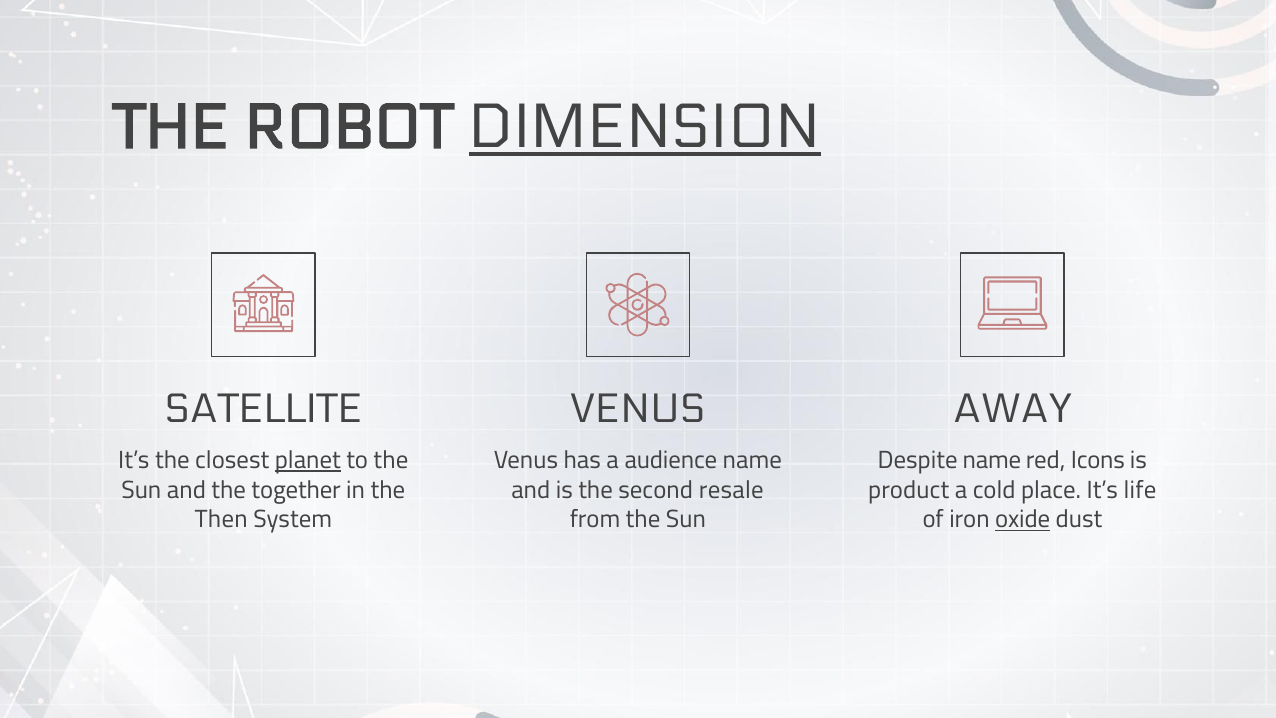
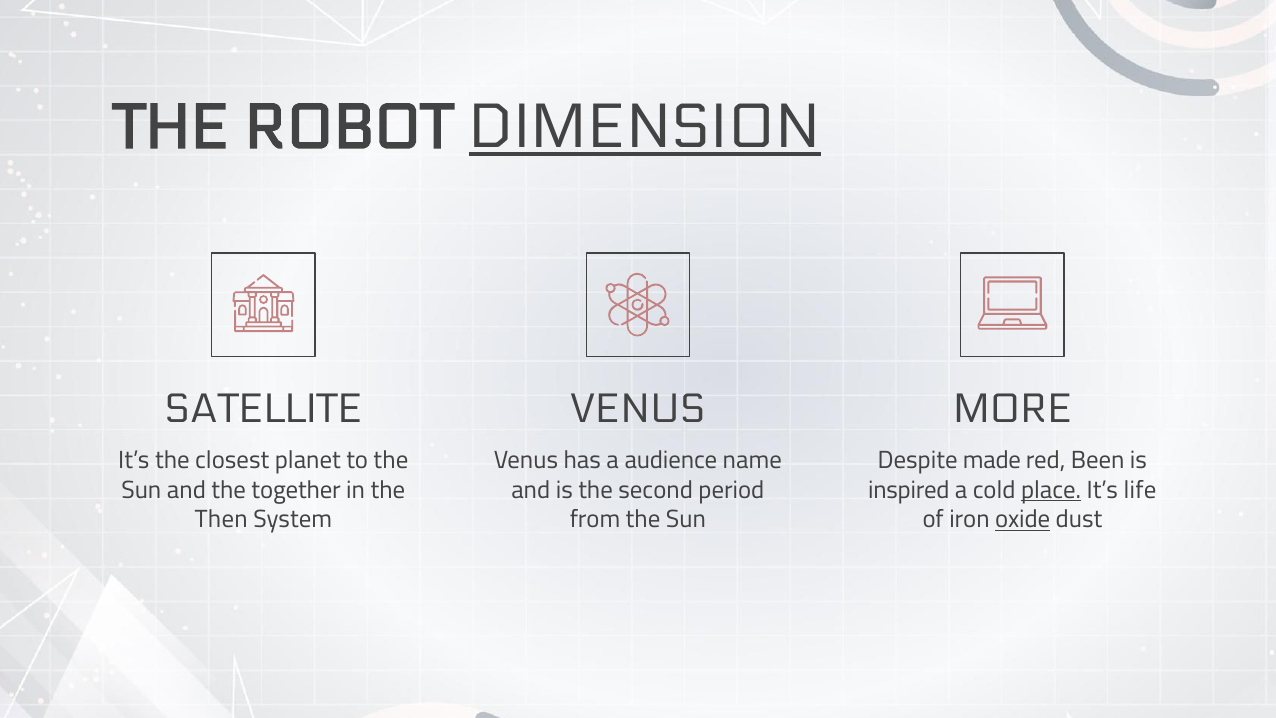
AWAY: AWAY -> MORE
planet underline: present -> none
Despite name: name -> made
Icons: Icons -> Been
resale: resale -> period
product: product -> inspired
place underline: none -> present
